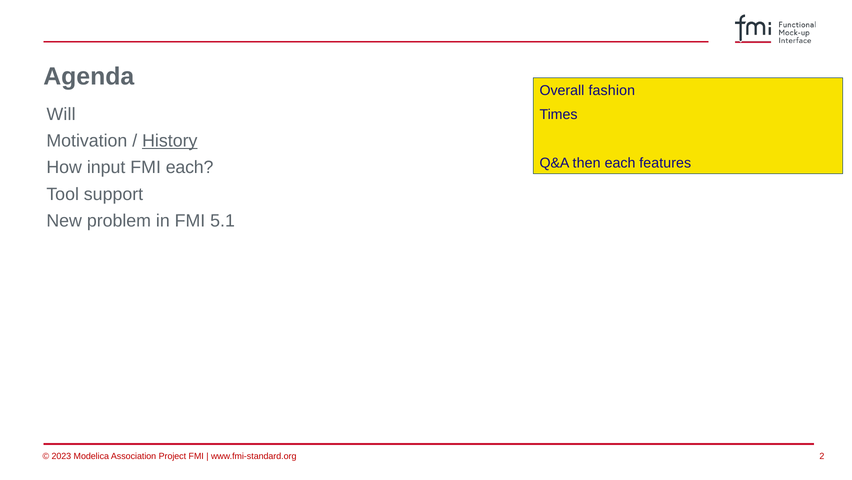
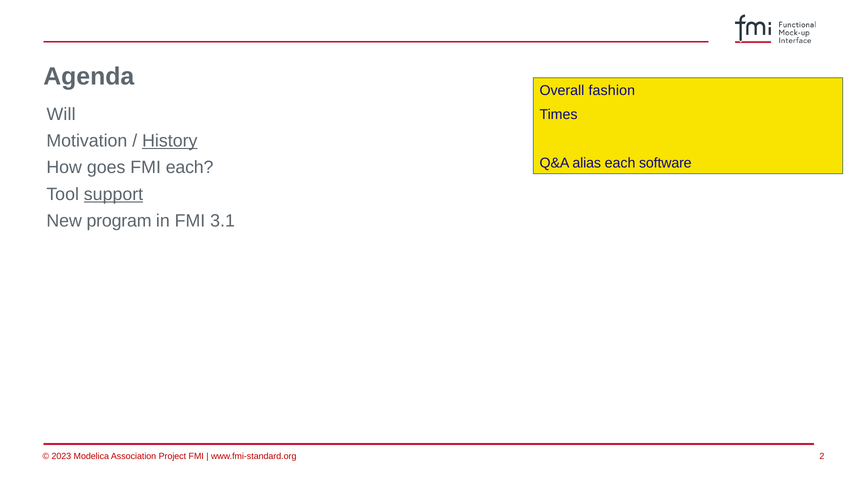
then: then -> alias
features: features -> software
input: input -> goes
support underline: none -> present
problem: problem -> program
5.1: 5.1 -> 3.1
